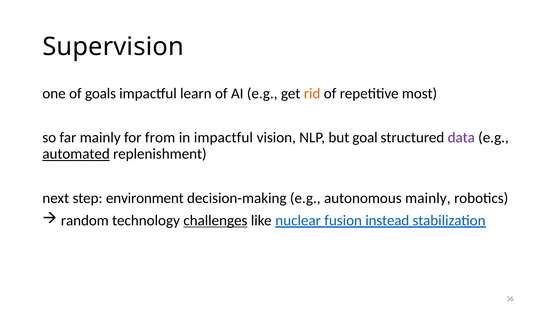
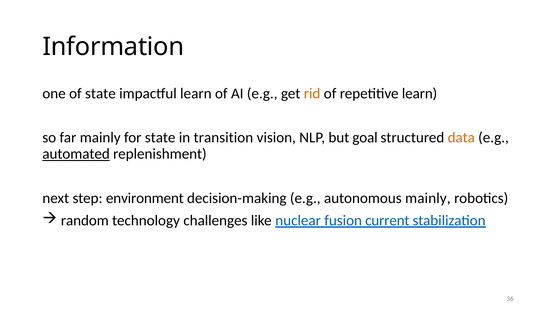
Supervision: Supervision -> Information
of goals: goals -> state
repetitive most: most -> learn
for from: from -> state
in impactful: impactful -> transition
data colour: purple -> orange
challenges underline: present -> none
instead: instead -> current
